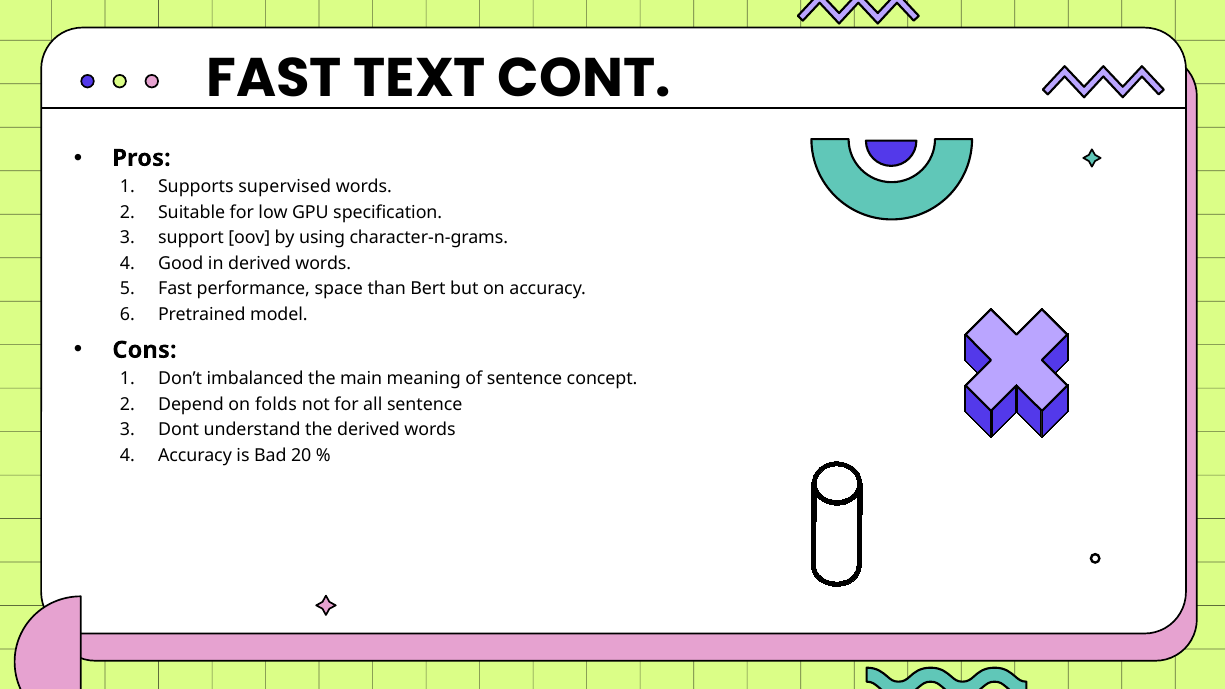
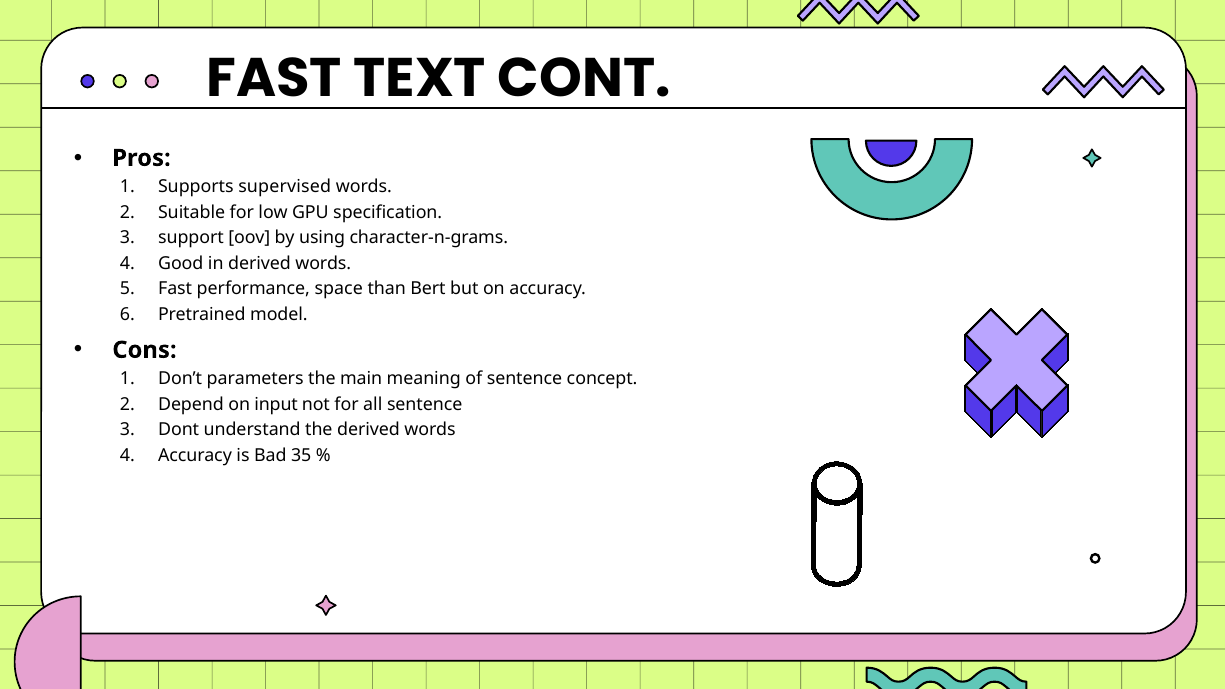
imbalanced: imbalanced -> parameters
folds: folds -> input
20: 20 -> 35
